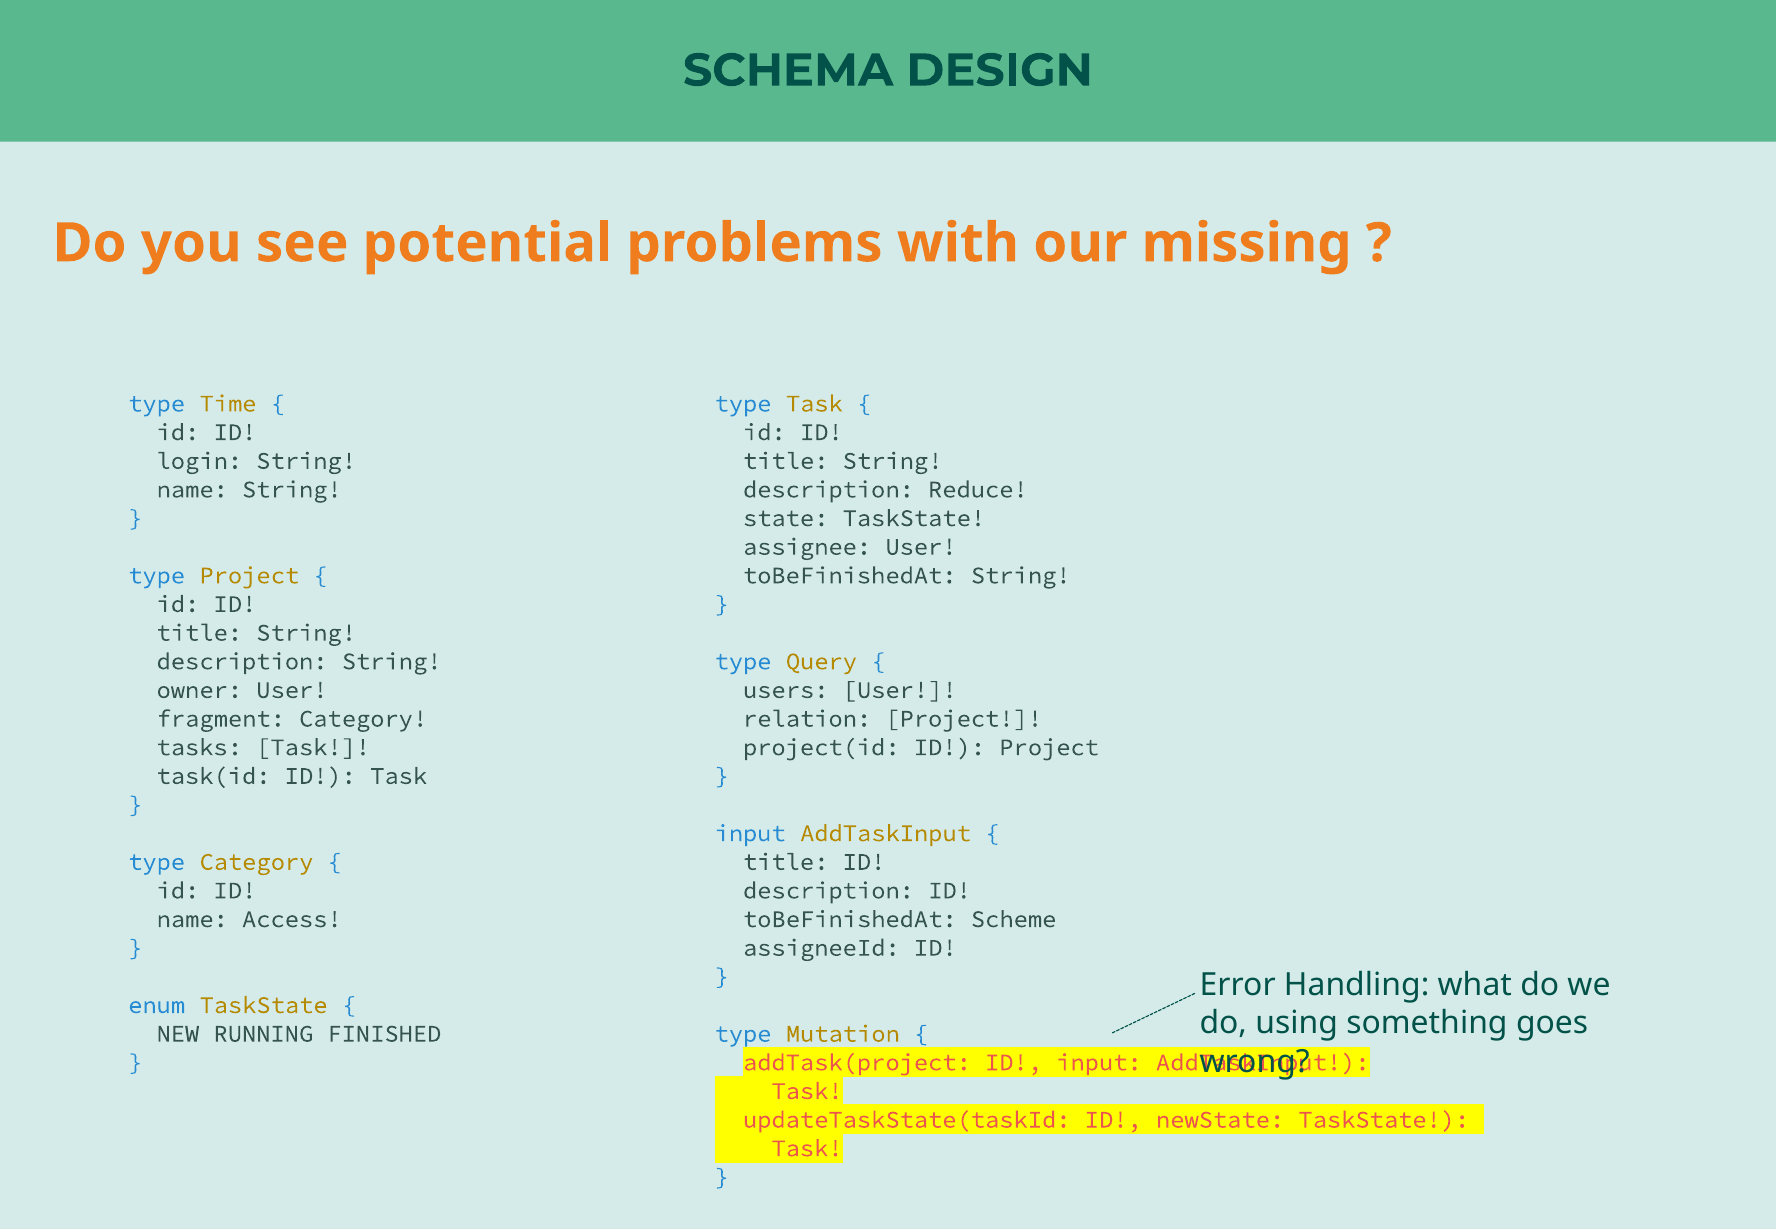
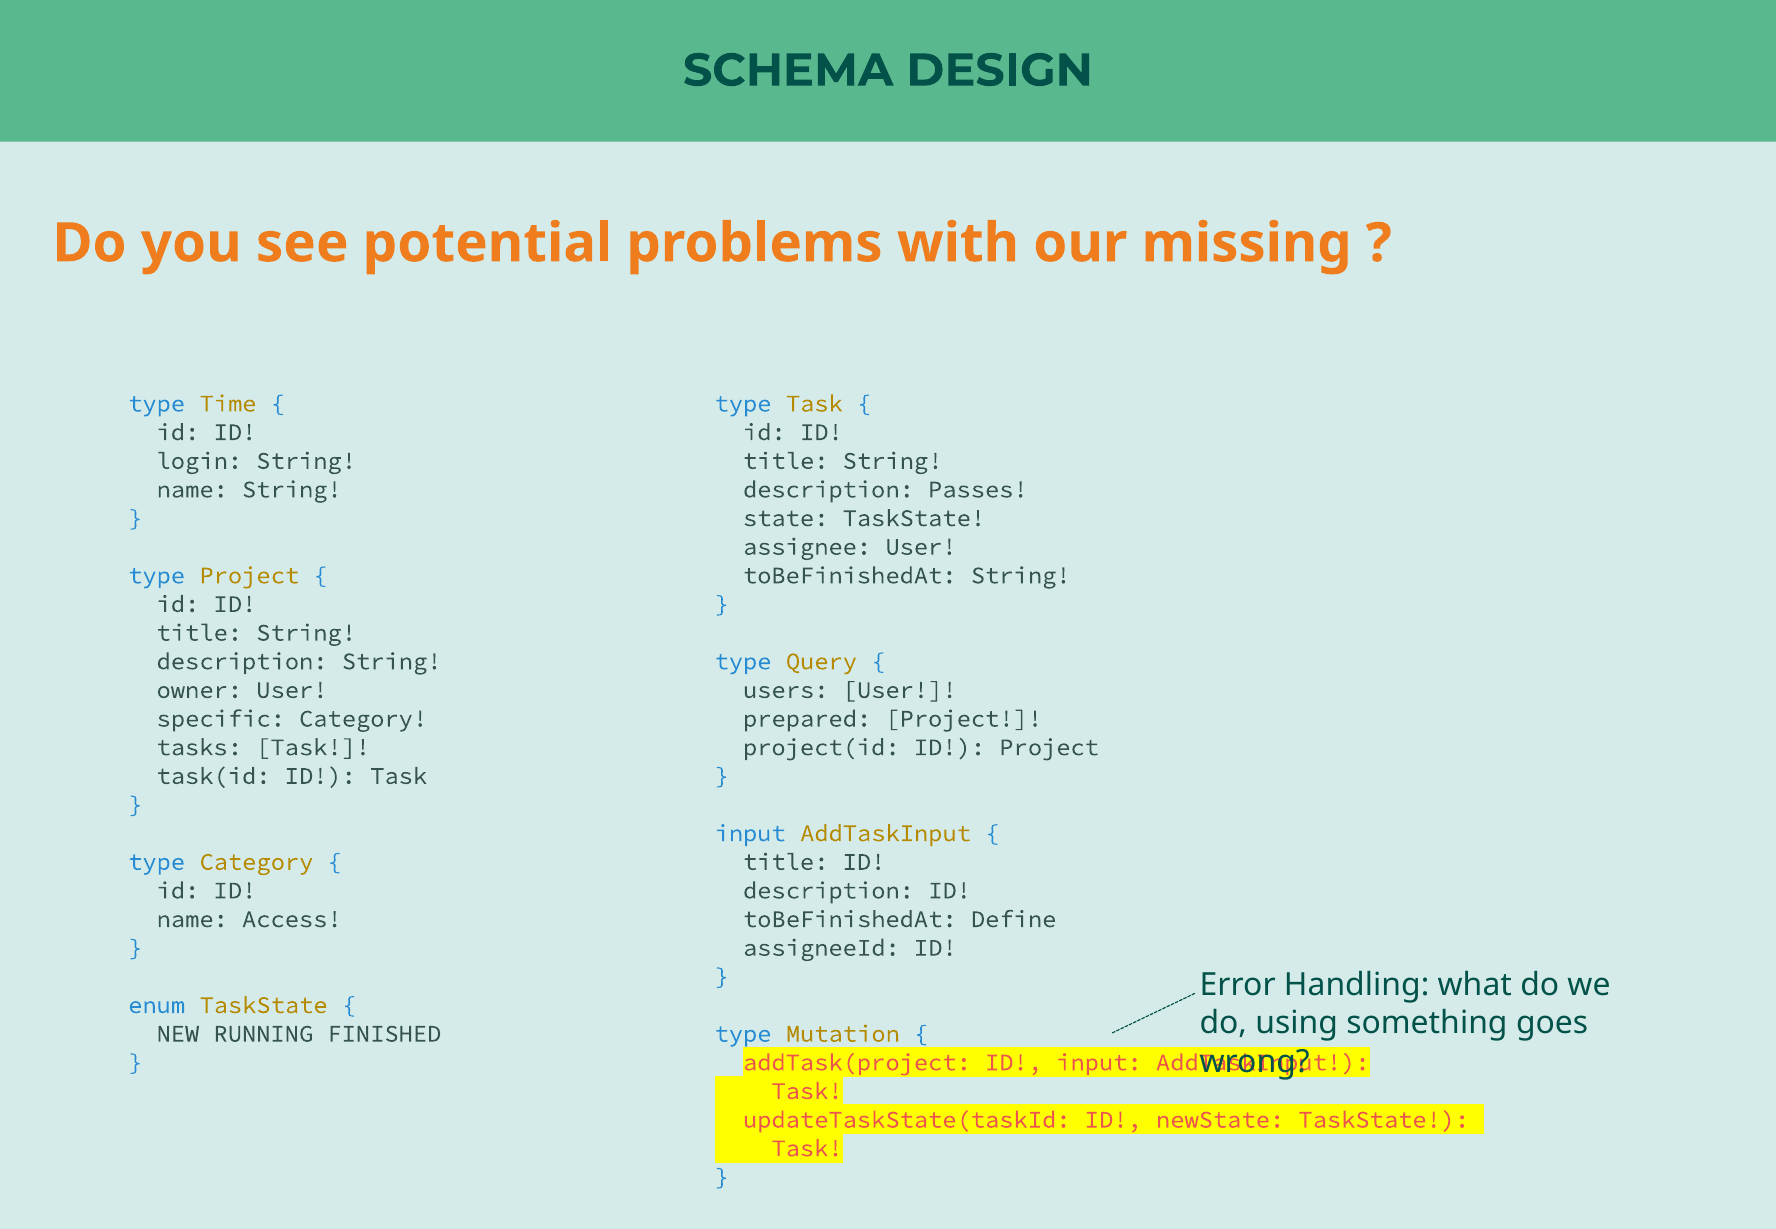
Reduce: Reduce -> Passes
fragment: fragment -> specific
relation: relation -> prepared
Scheme: Scheme -> Define
